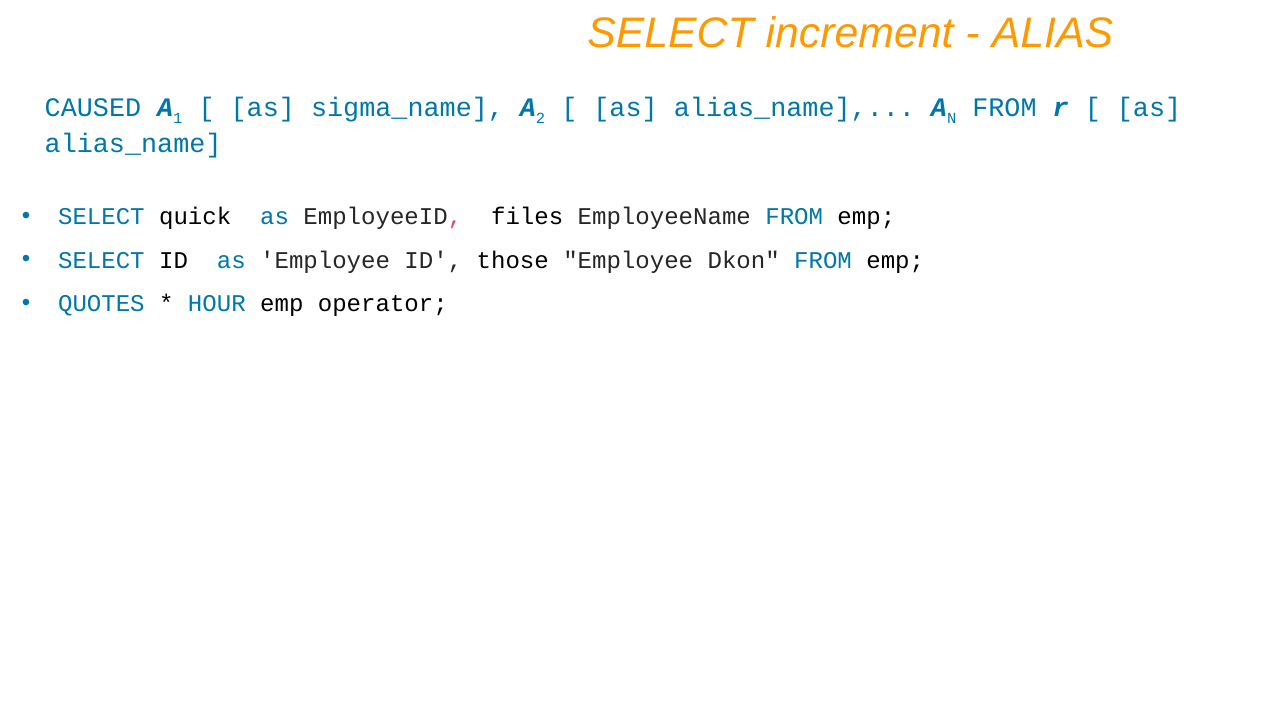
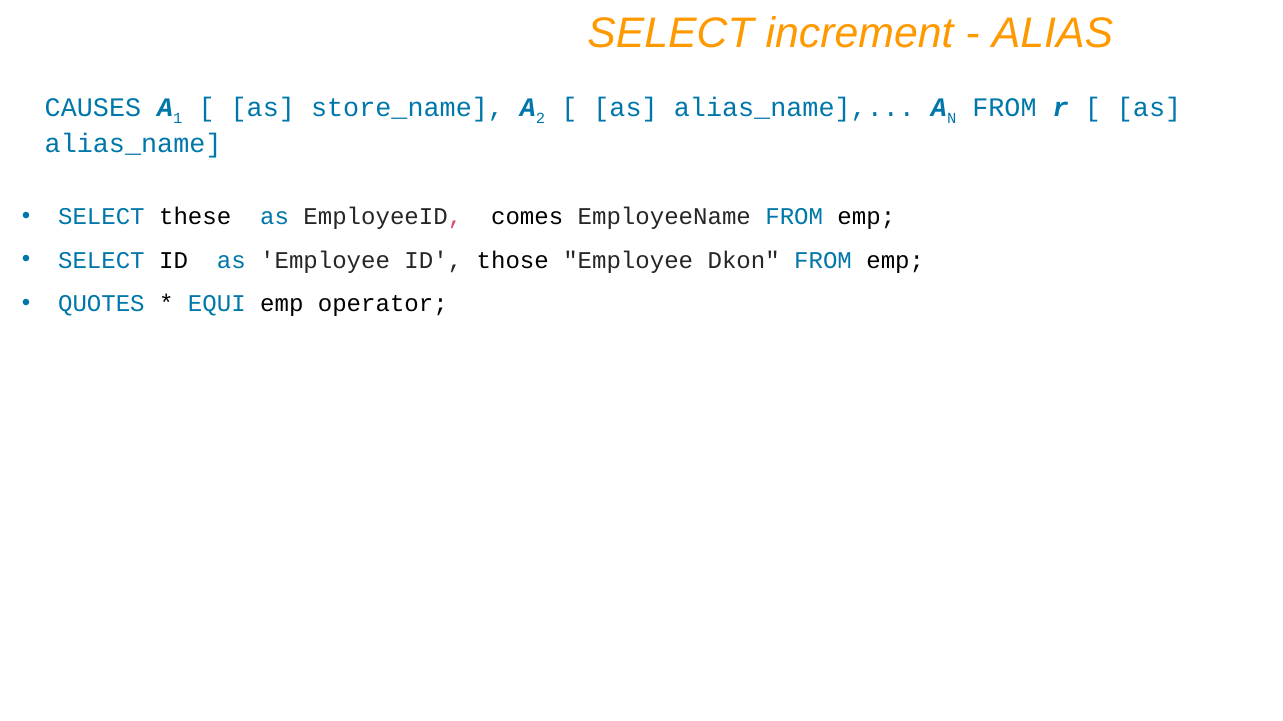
CAUSED: CAUSED -> CAUSES
sigma_name: sigma_name -> store_name
quick: quick -> these
files: files -> comes
HOUR: HOUR -> EQUI
